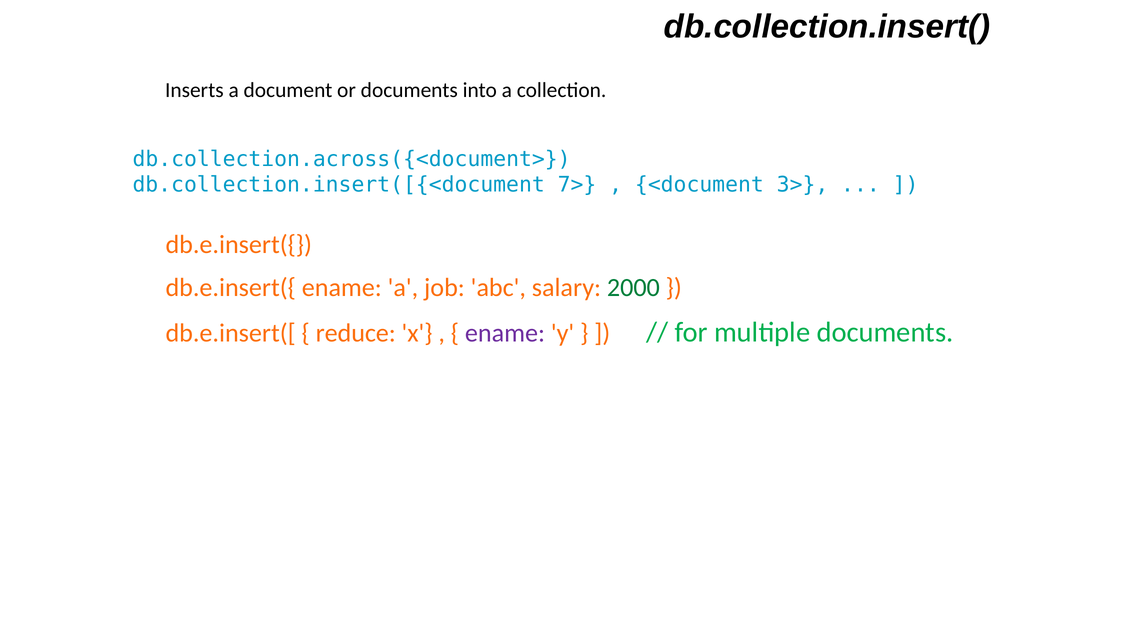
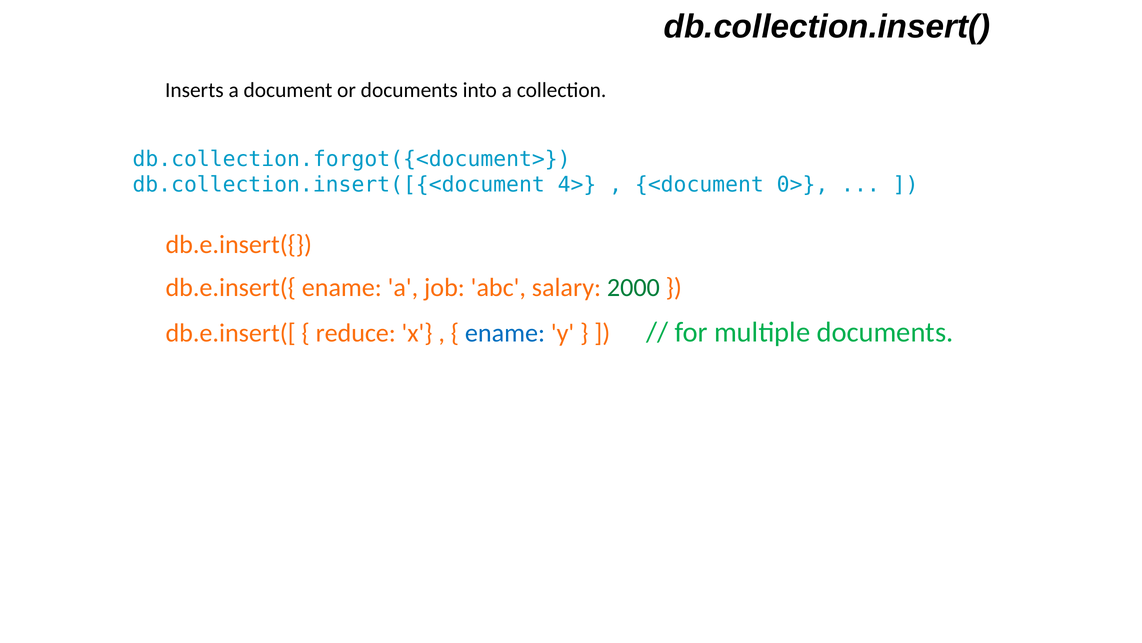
db.collection.across({<document>: db.collection.across({<document> -> db.collection.forgot({<document>
7>: 7> -> 4>
3>: 3> -> 0>
ename at (505, 333) colour: purple -> blue
